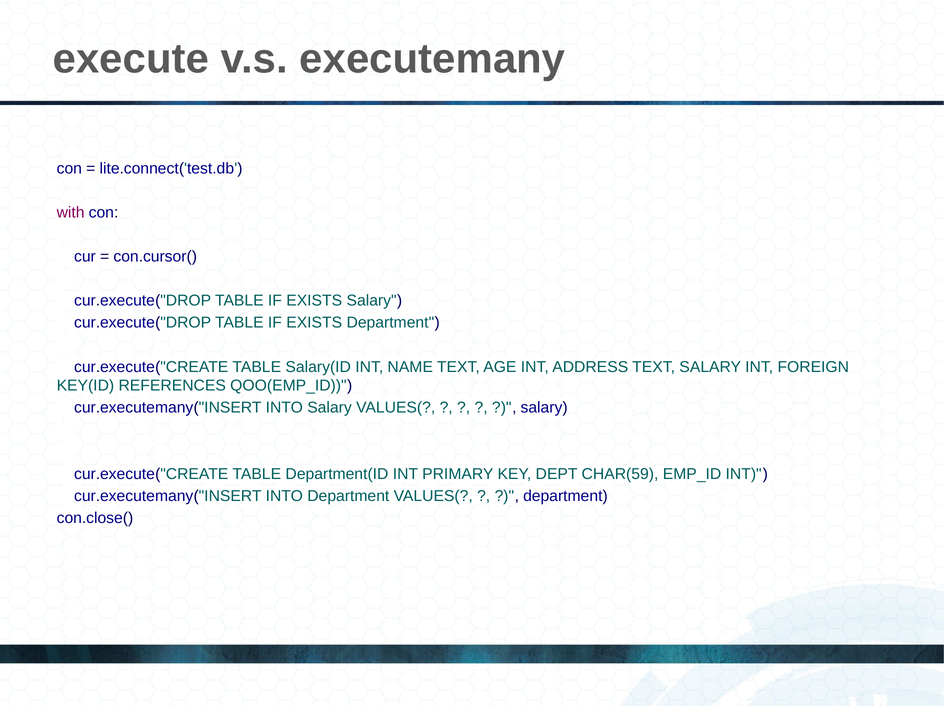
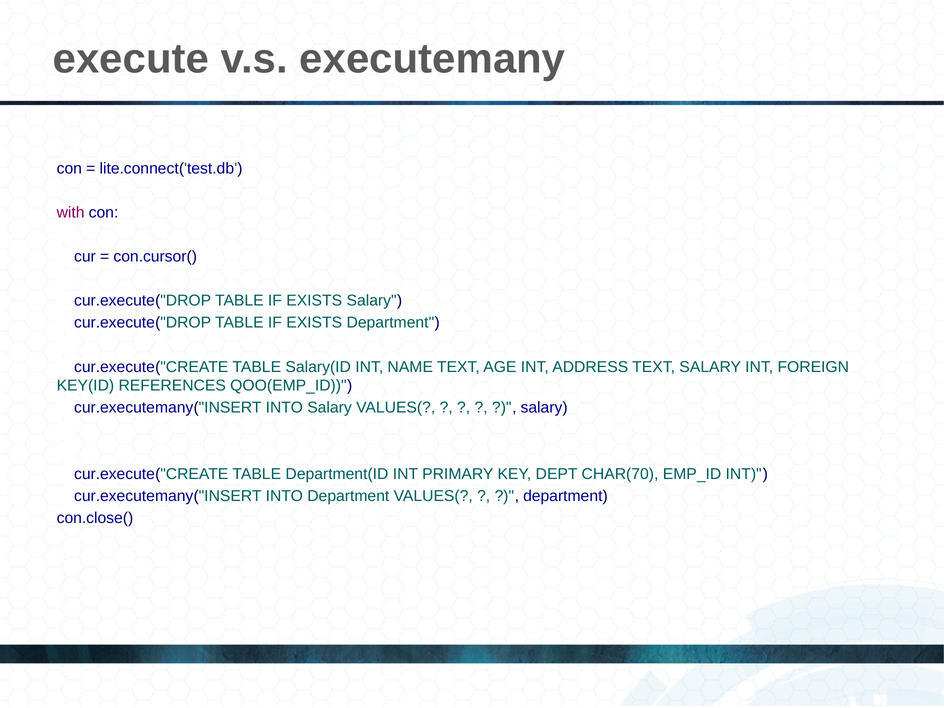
CHAR(59: CHAR(59 -> CHAR(70
